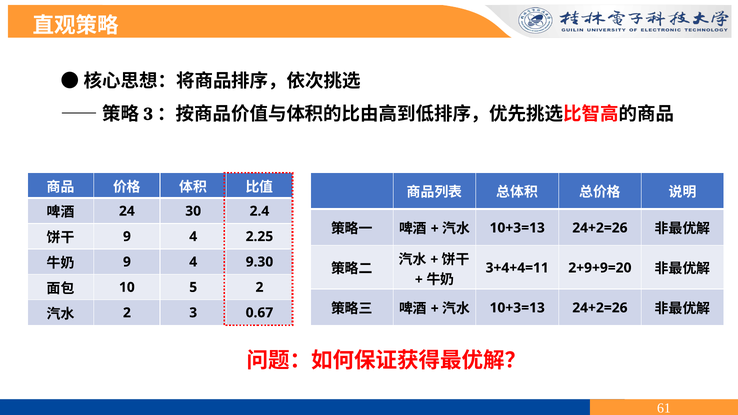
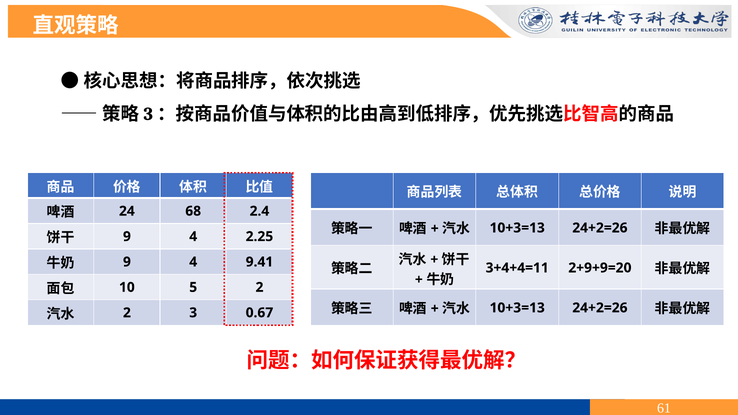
30: 30 -> 68
9.30: 9.30 -> 9.41
